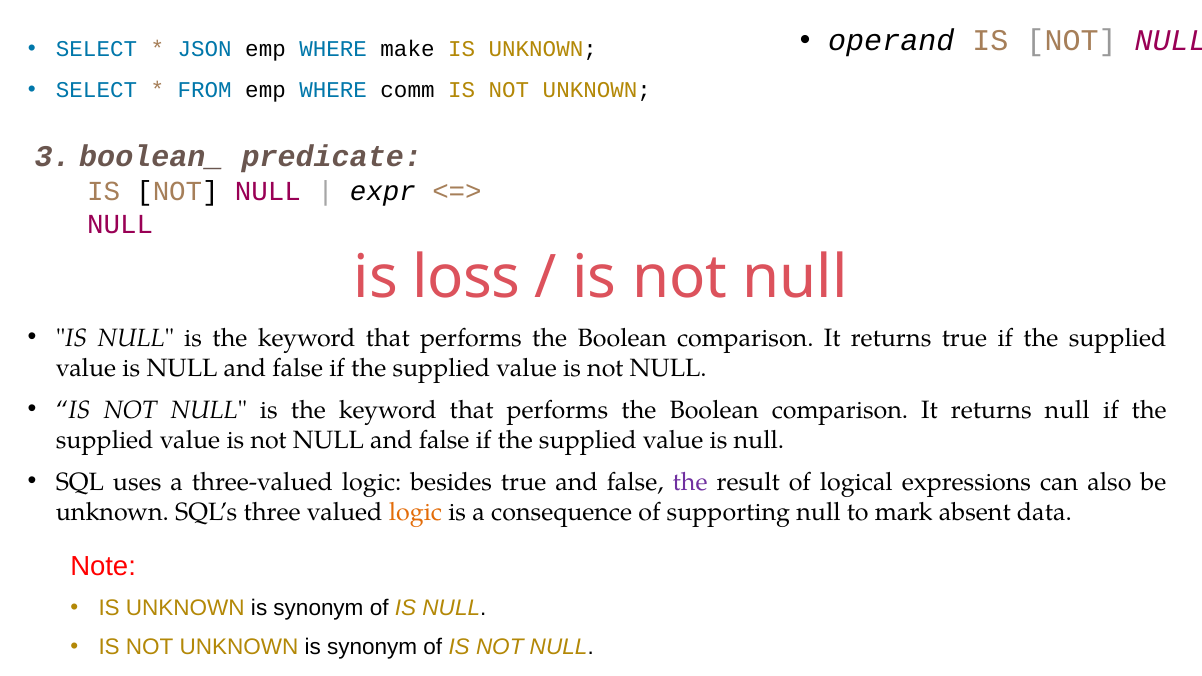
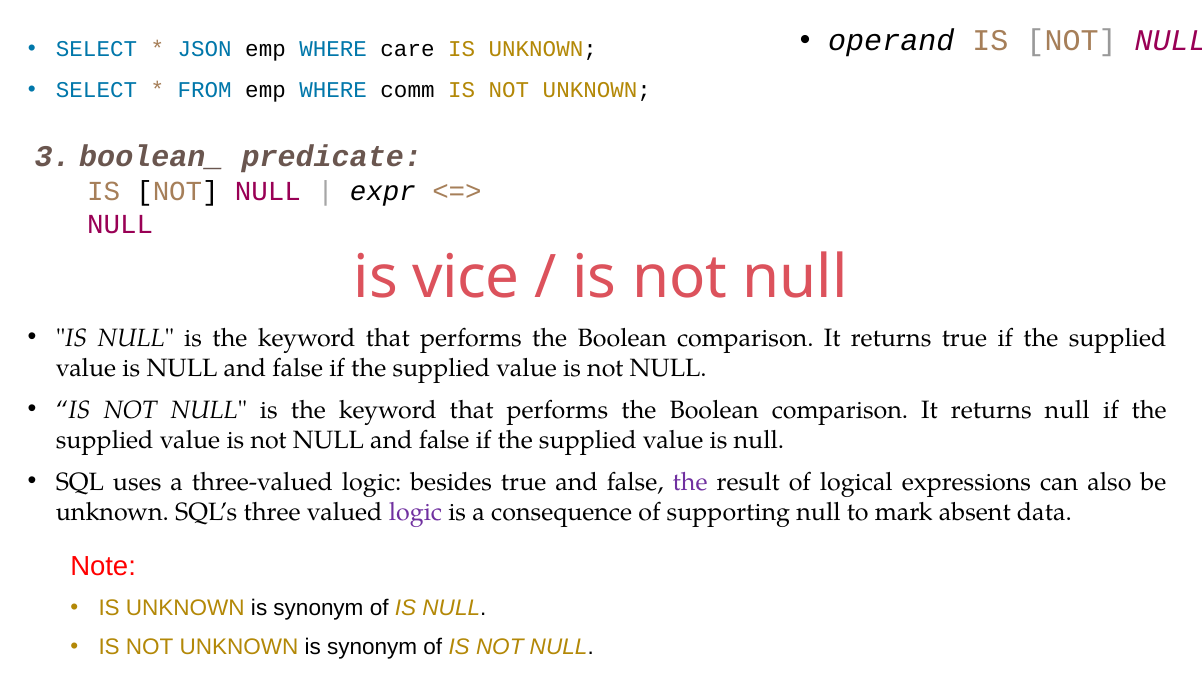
make: make -> care
loss: loss -> vice
logic at (415, 512) colour: orange -> purple
